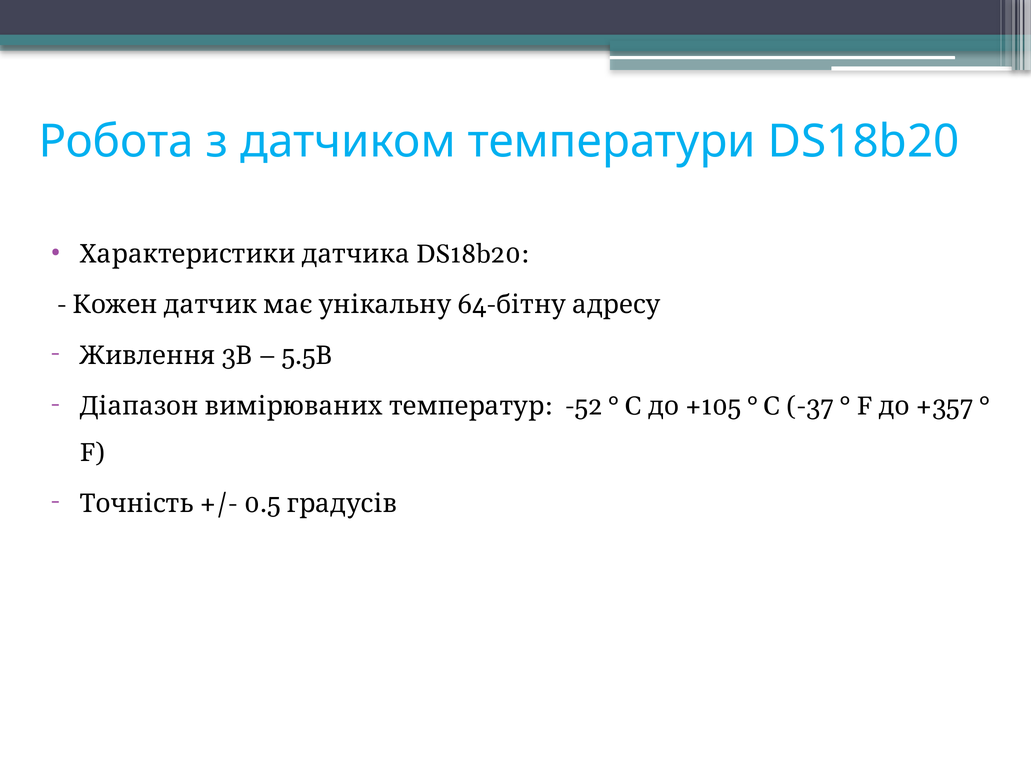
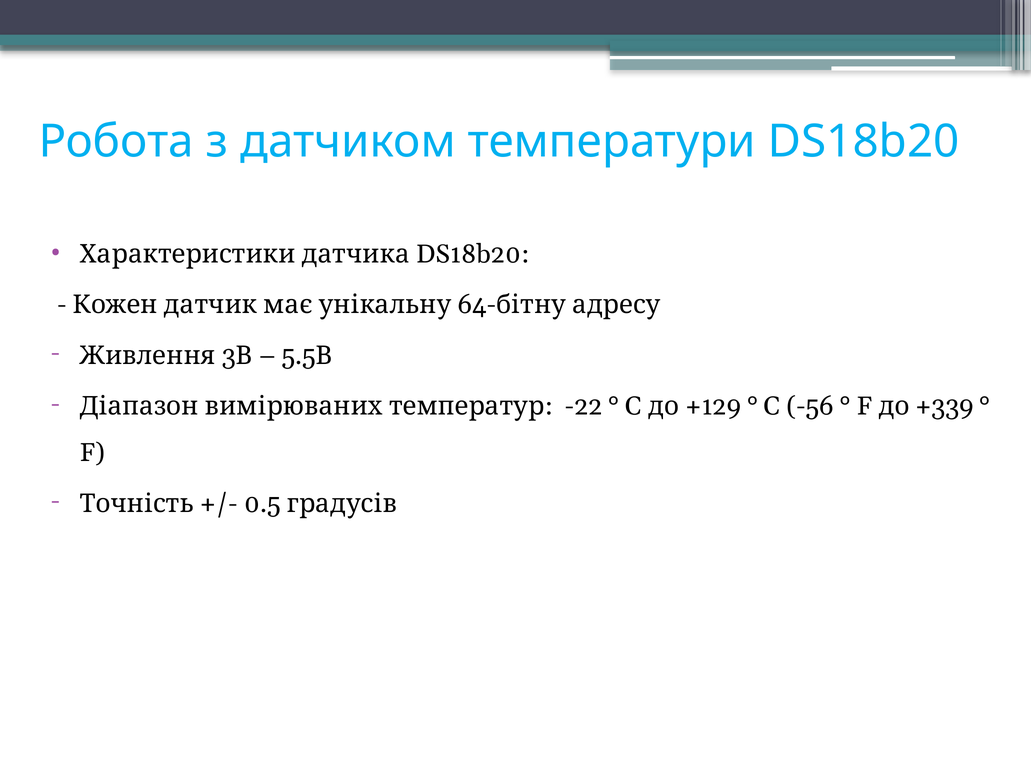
-52: -52 -> -22
+105: +105 -> +129
-37: -37 -> -56
+357: +357 -> +339
